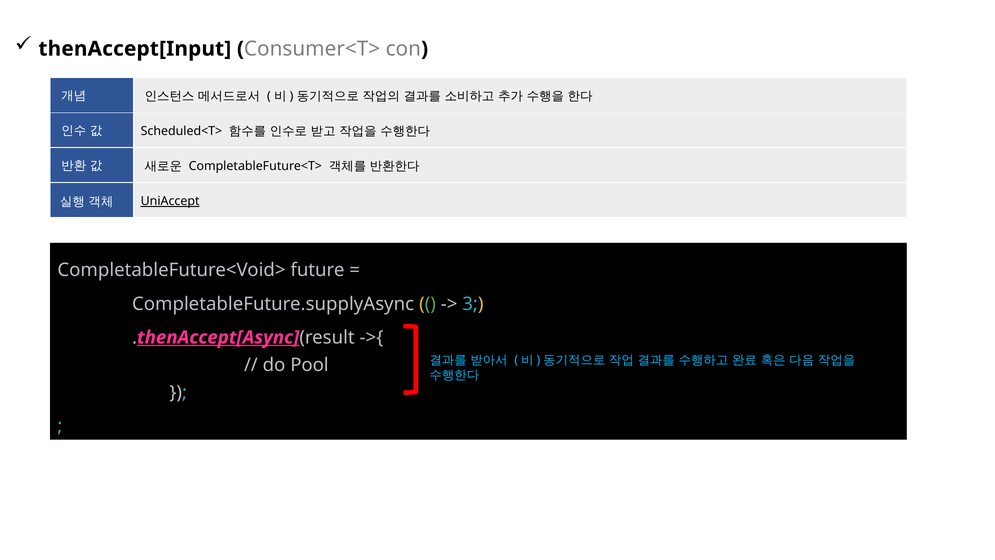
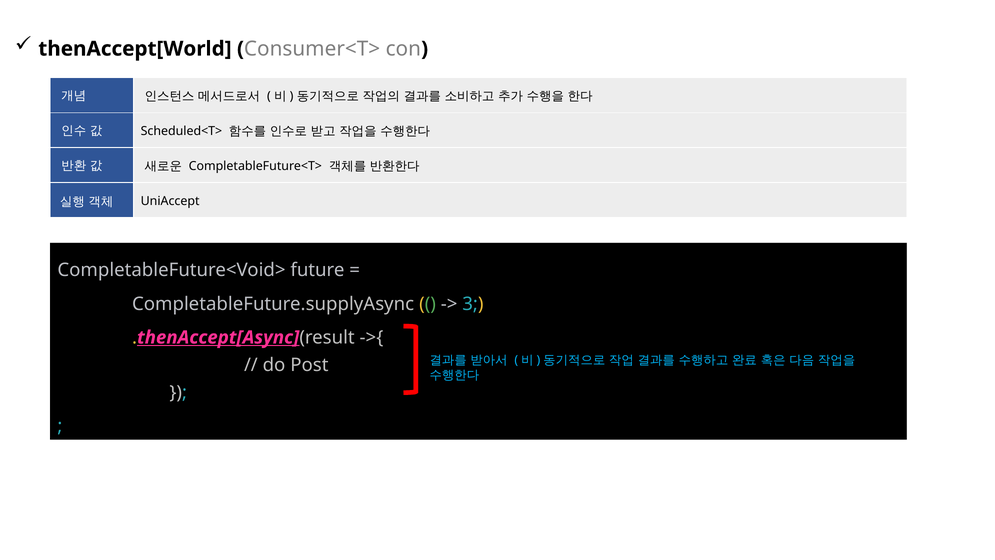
thenAccept[Input: thenAccept[Input -> thenAccept[World
UniAccept underline: present -> none
Pool: Pool -> Post
